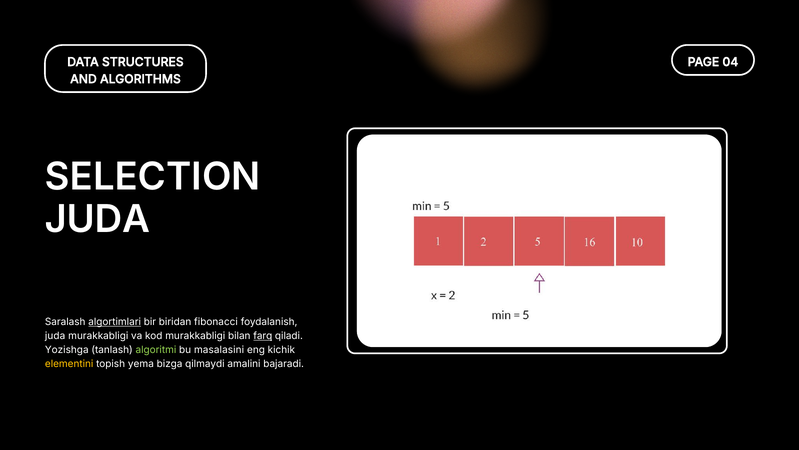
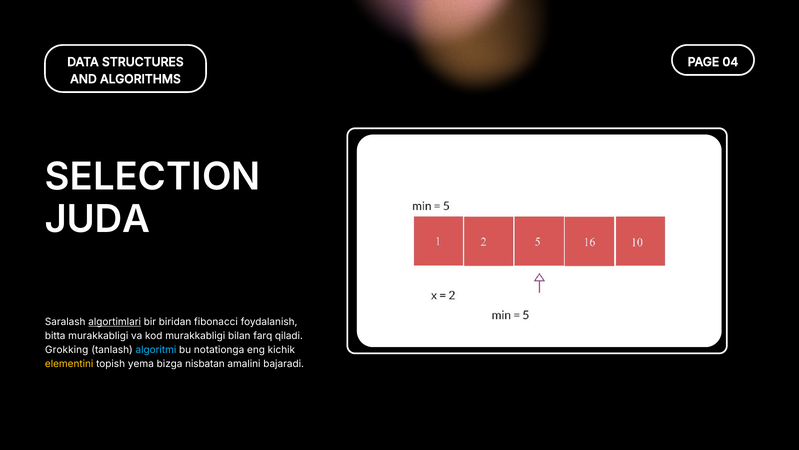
juda at (55, 335): juda -> bitta
farq underline: present -> none
Yozishga: Yozishga -> Grokking
algoritmi colour: light green -> light blue
masalasini: masalasini -> notationga
qilmaydi: qilmaydi -> nisbatan
